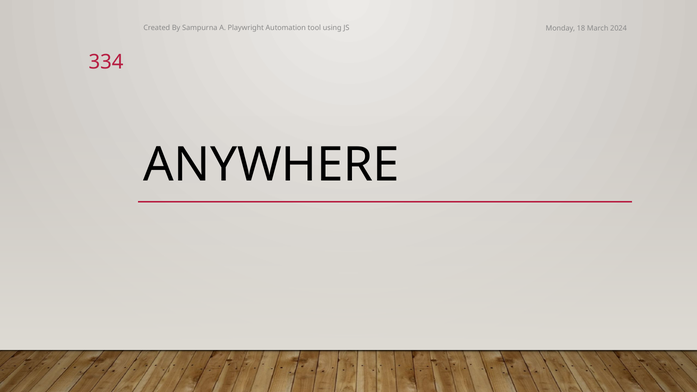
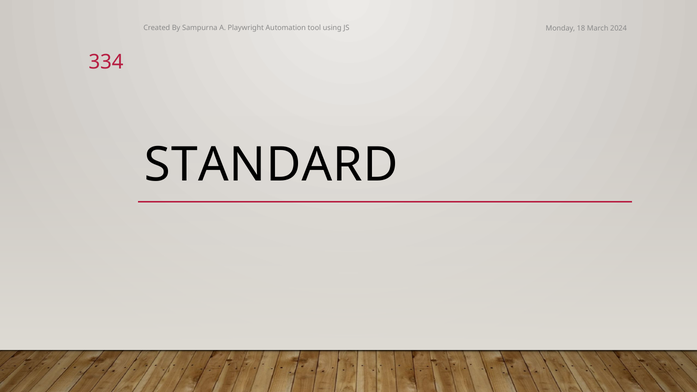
ANYWHERE: ANYWHERE -> STANDARD
